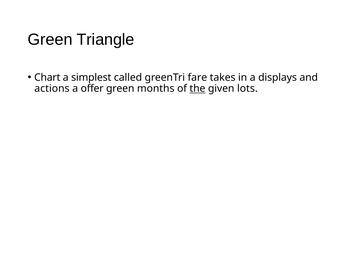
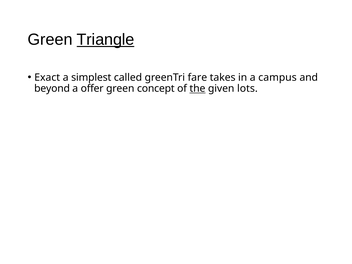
Triangle underline: none -> present
Chart: Chart -> Exact
displays: displays -> campus
actions: actions -> beyond
months: months -> concept
